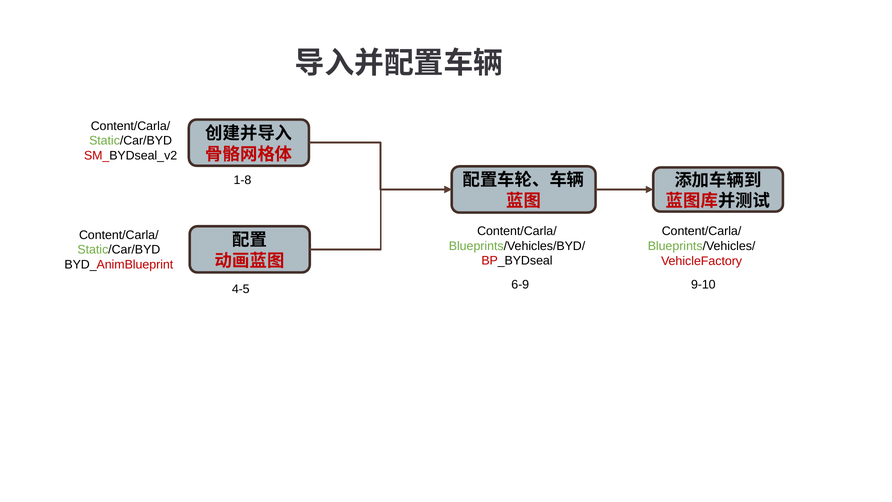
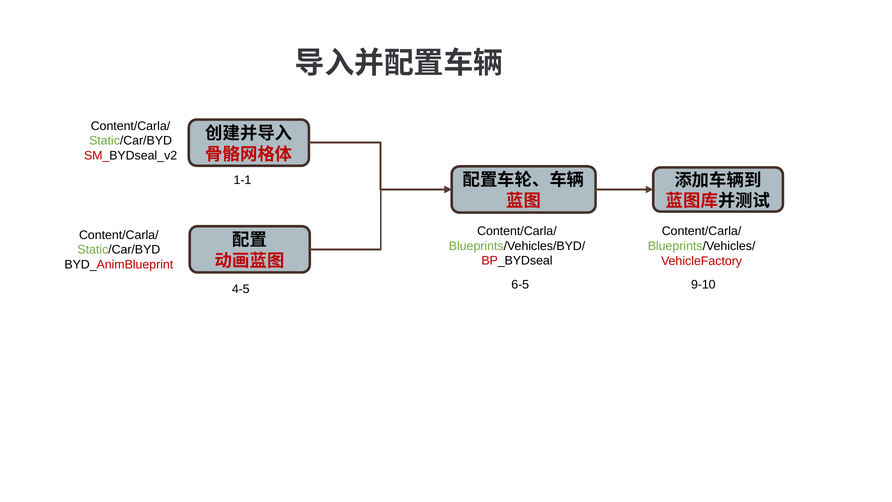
1-8: 1-8 -> 1-1
6-9: 6-9 -> 6-5
